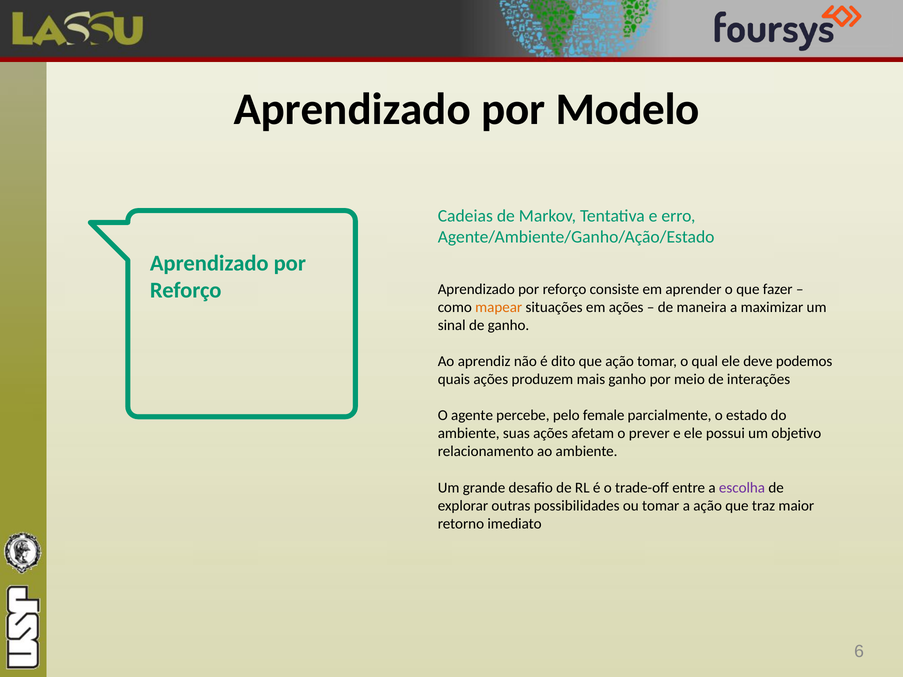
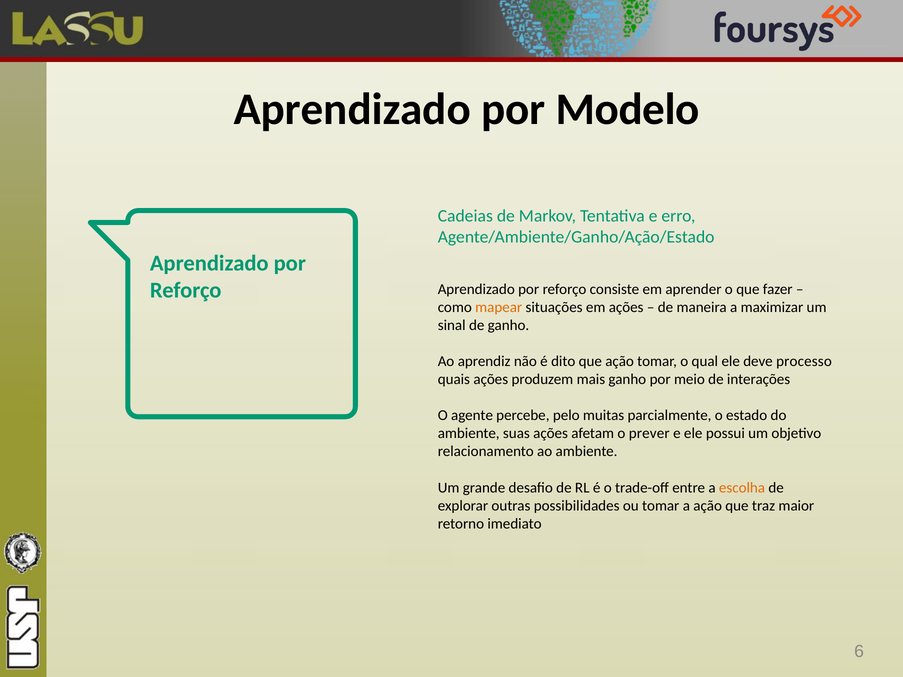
podemos: podemos -> processo
female: female -> muitas
escolha colour: purple -> orange
